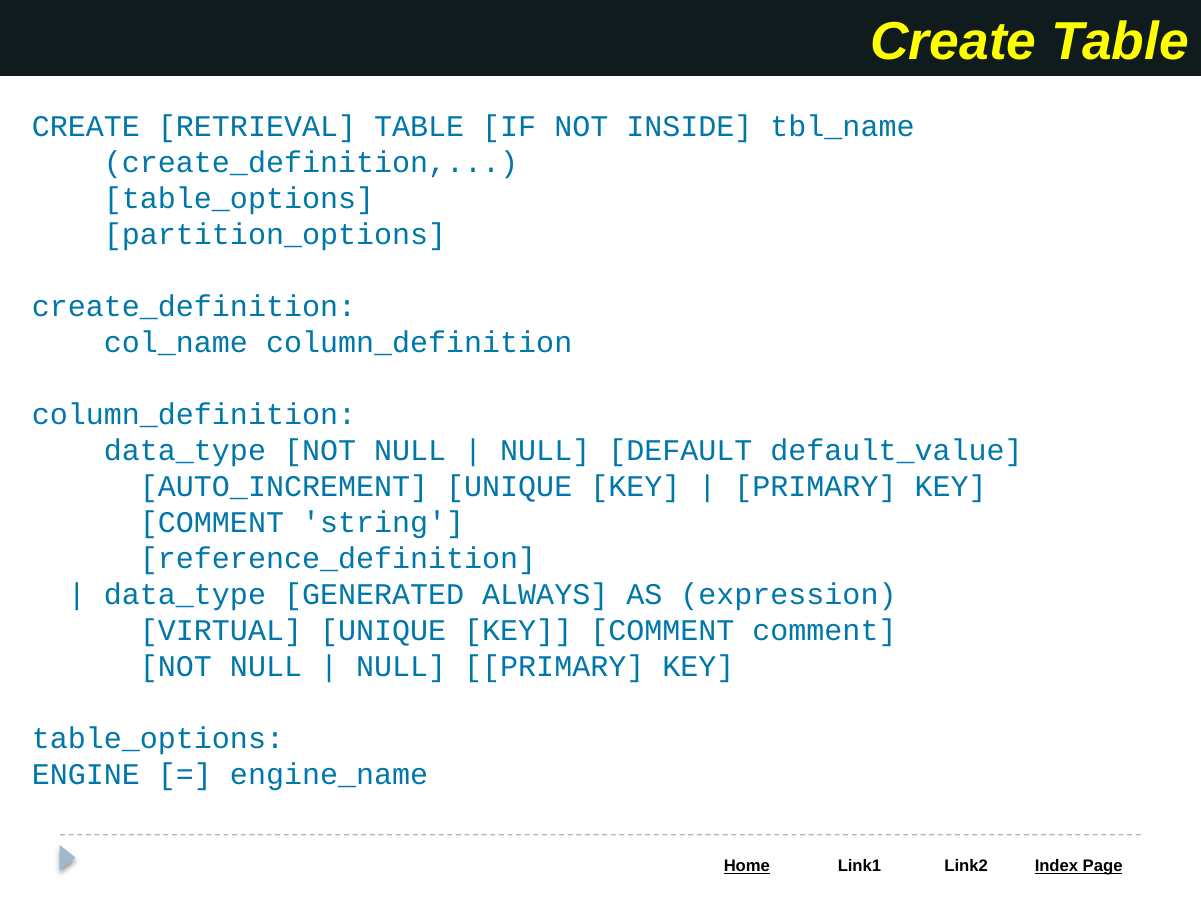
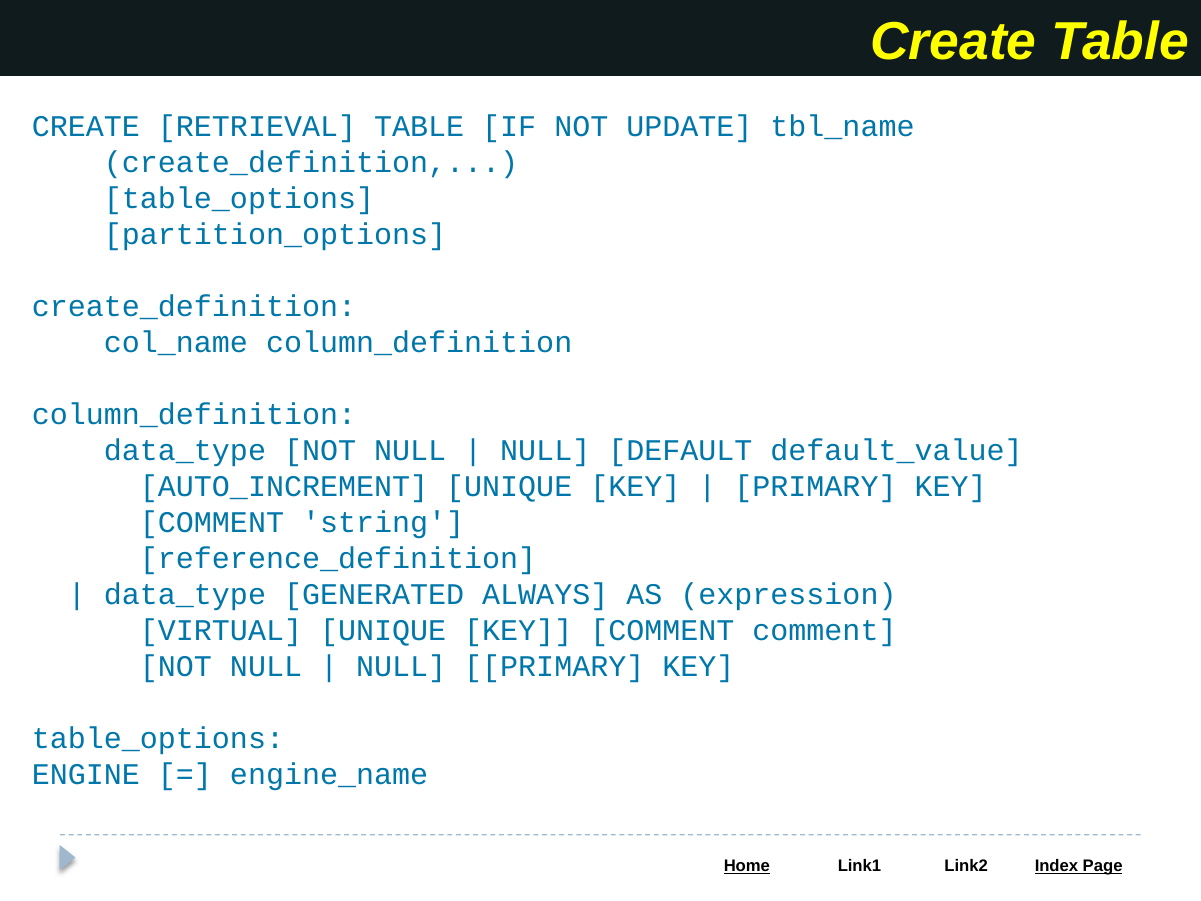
INSIDE: INSIDE -> UPDATE
